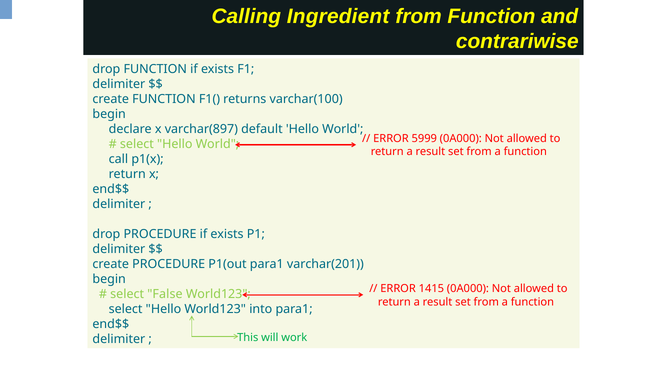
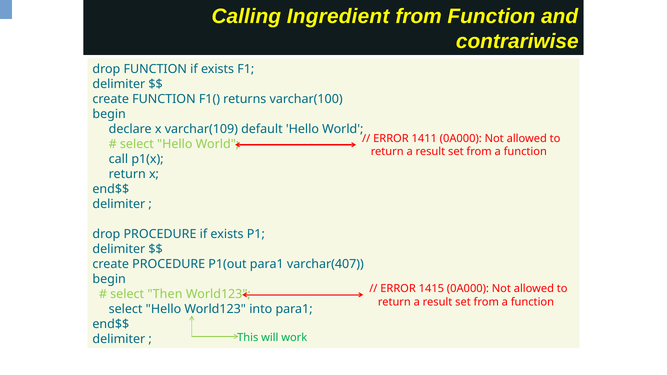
varchar(897: varchar(897 -> varchar(109
5999: 5999 -> 1411
varchar(201: varchar(201 -> varchar(407
False: False -> Then
